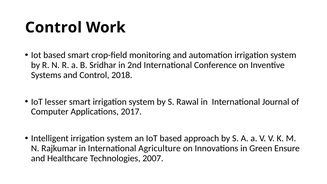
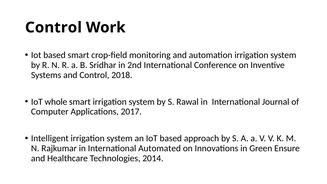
lesser: lesser -> whole
Agriculture: Agriculture -> Automated
2007: 2007 -> 2014
